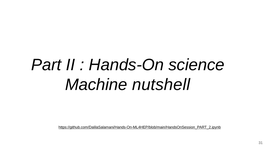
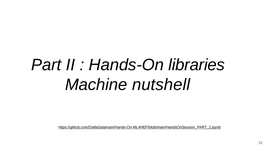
science: science -> libraries
